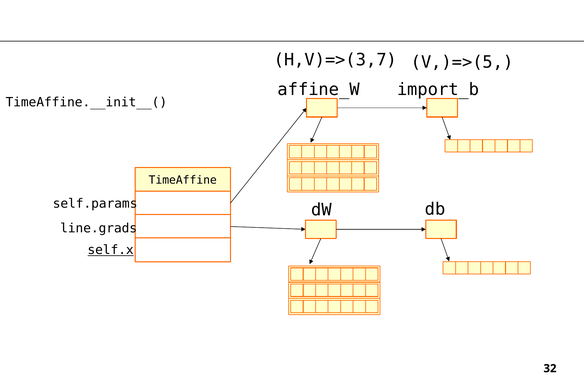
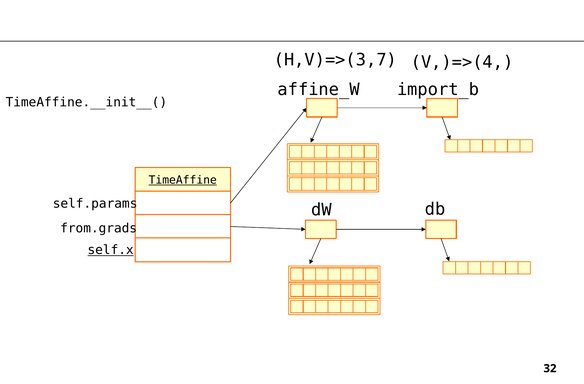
V,)=>(5: V,)=>(5 -> V,)=>(4
TimeAffine underline: none -> present
line.grads: line.grads -> from.grads
